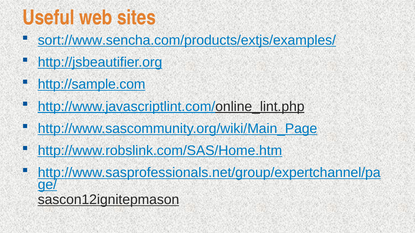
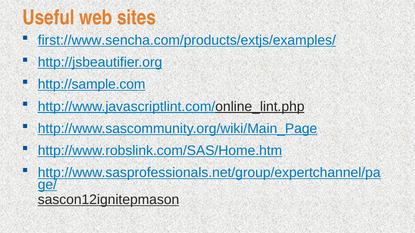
sort://www.sencha.com/products/extjs/examples/: sort://www.sencha.com/products/extjs/examples/ -> first://www.sencha.com/products/extjs/examples/
